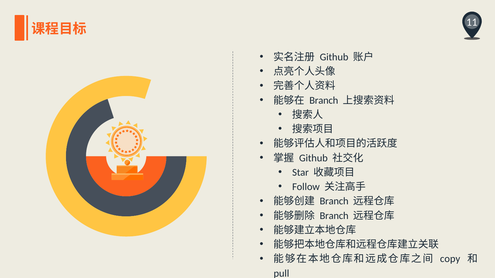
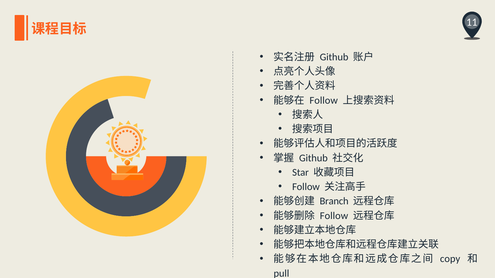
Branch at (324, 100): Branch -> Follow
Branch at (334, 216): Branch -> Follow
